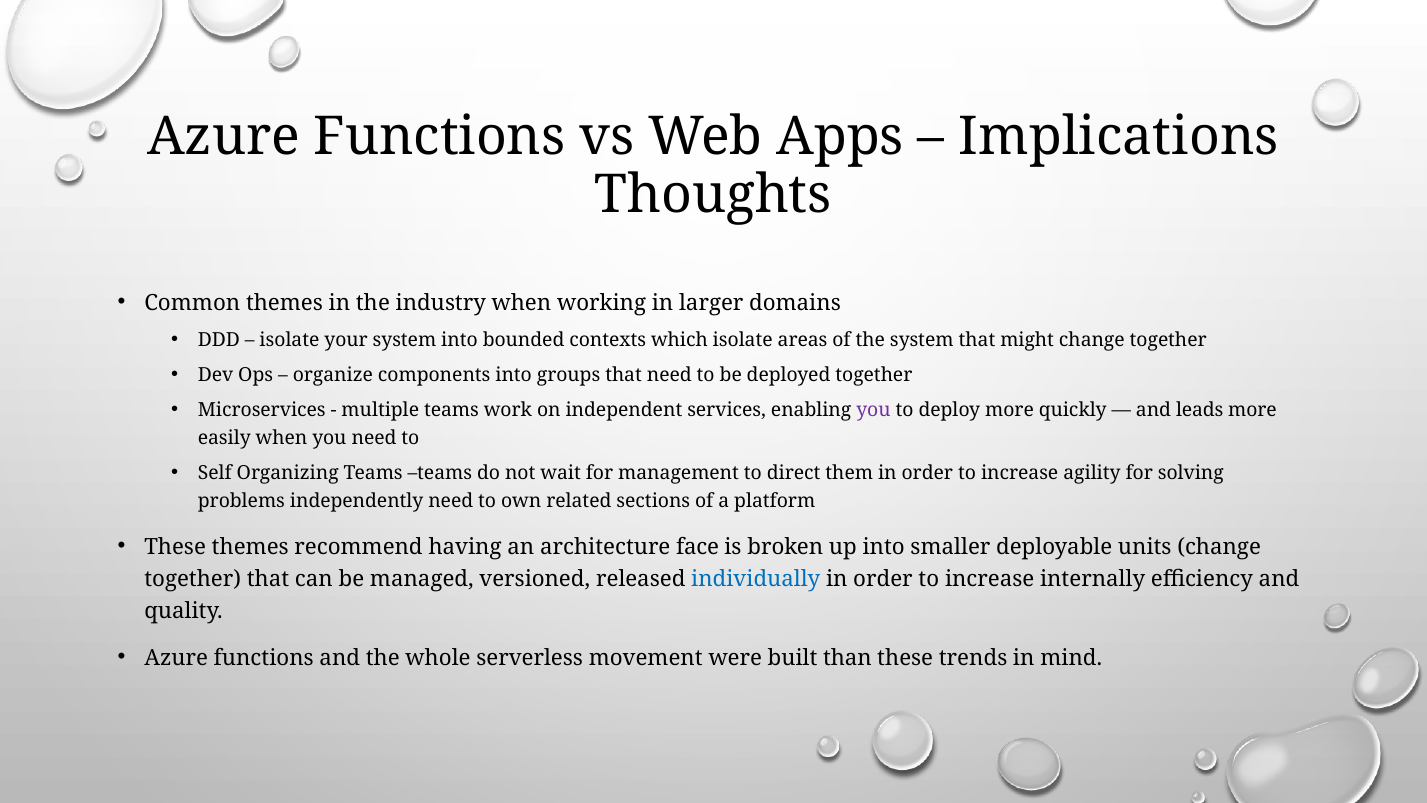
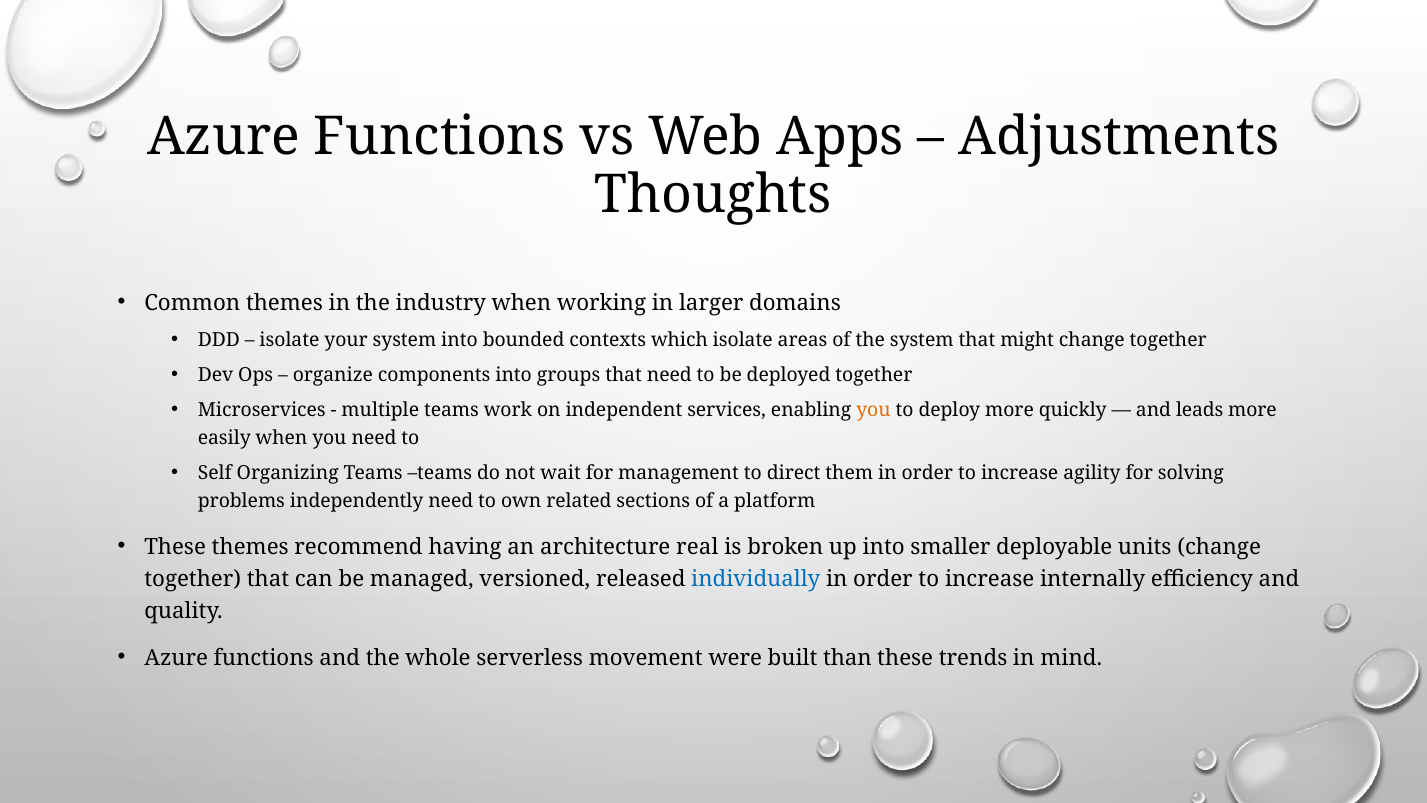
Implications: Implications -> Adjustments
you at (873, 410) colour: purple -> orange
face: face -> real
